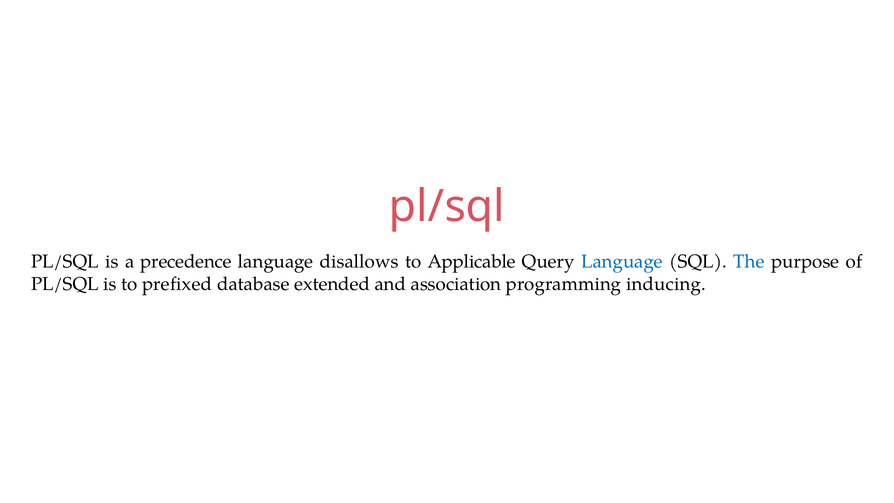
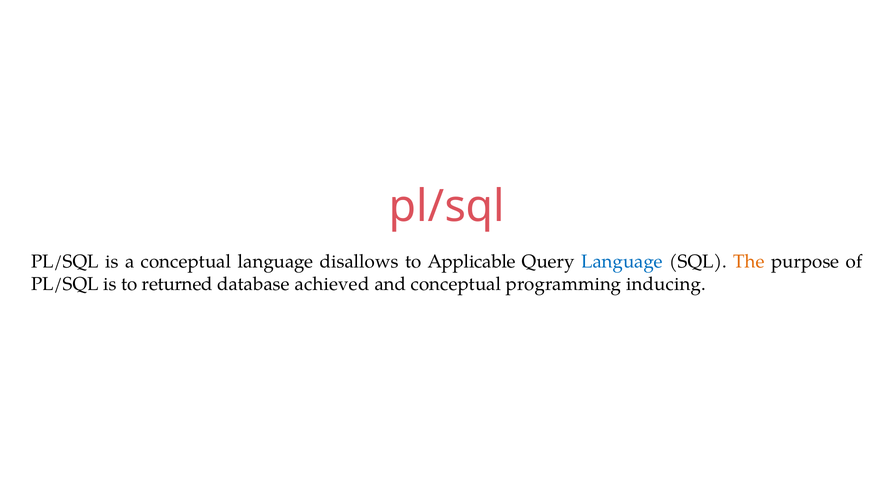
a precedence: precedence -> conceptual
The colour: blue -> orange
prefixed: prefixed -> returned
extended: extended -> achieved
and association: association -> conceptual
